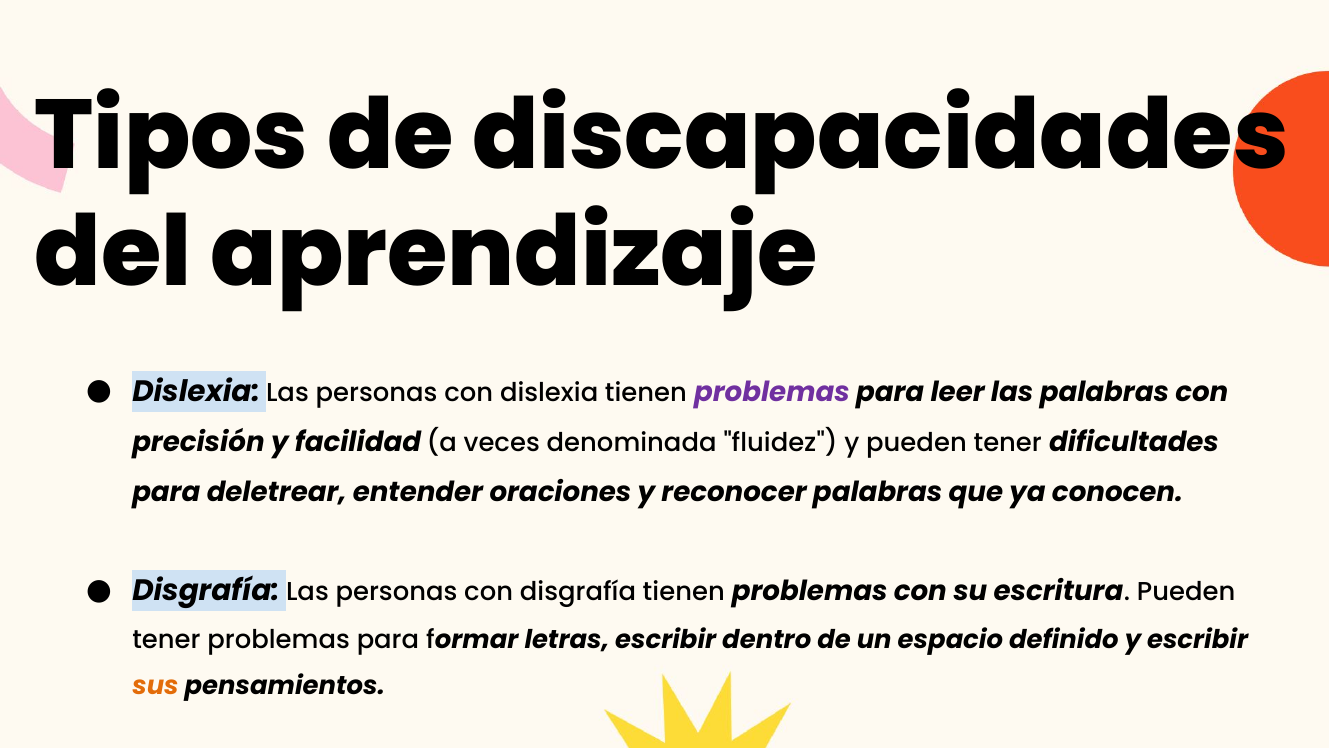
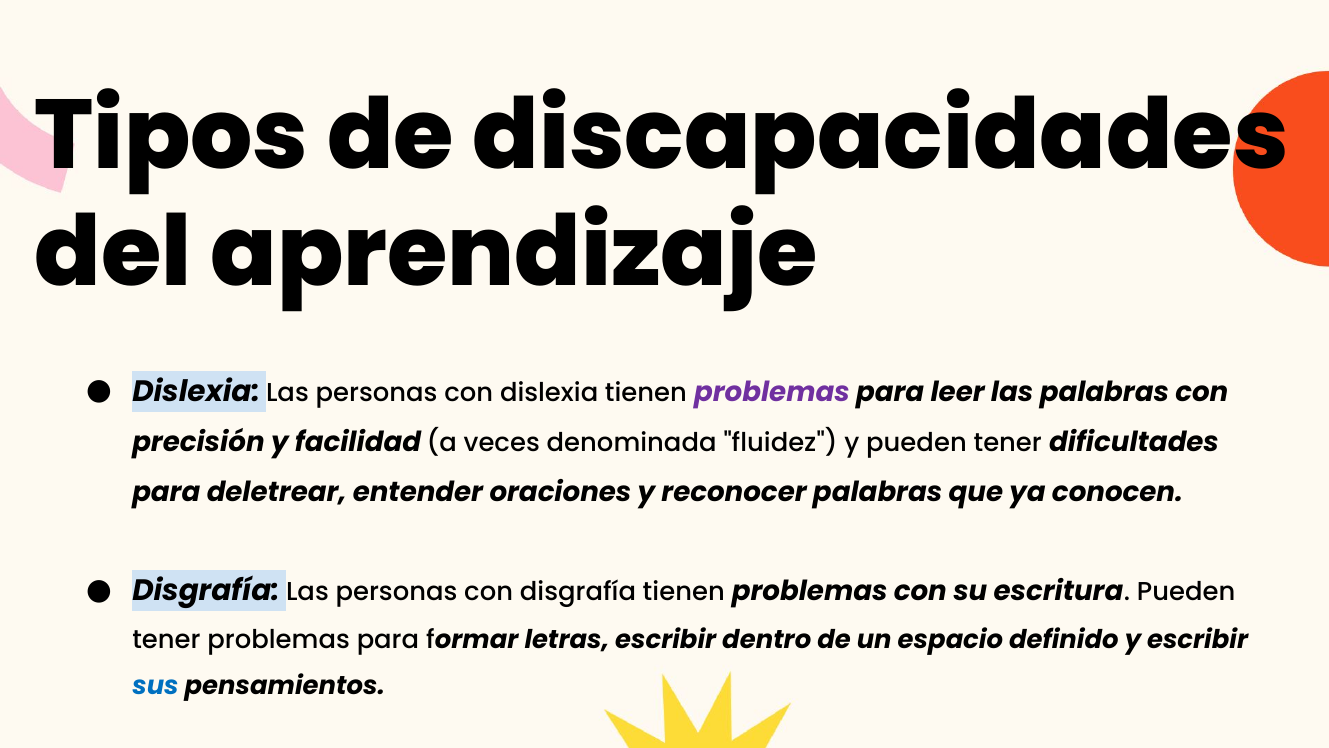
sus colour: orange -> blue
